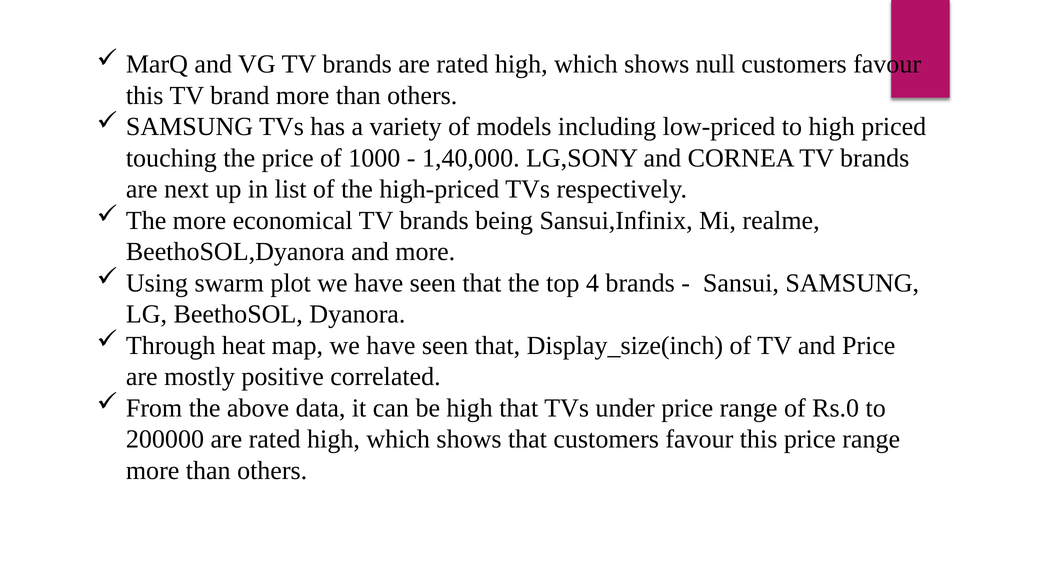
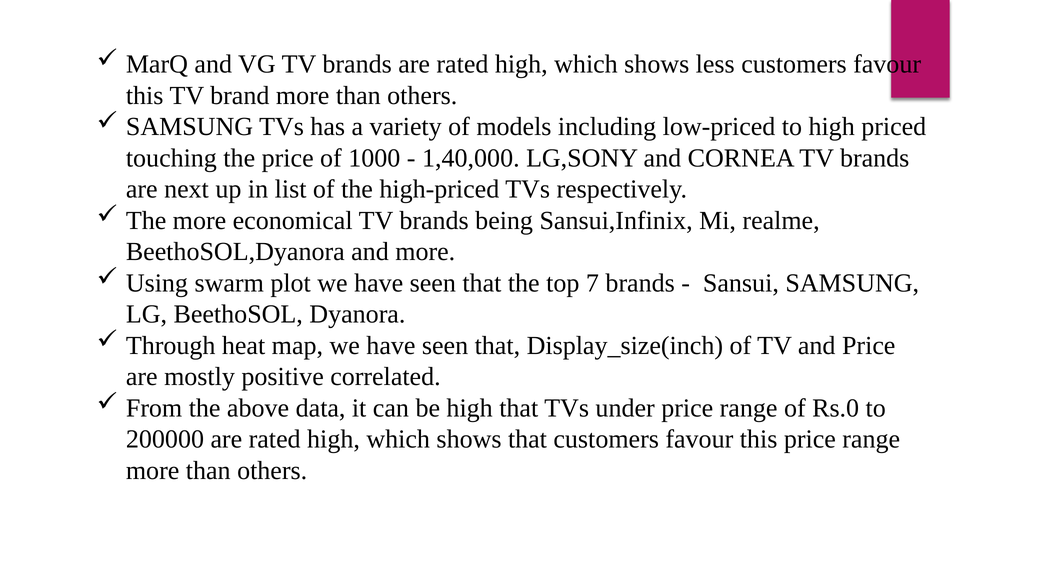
null: null -> less
4: 4 -> 7
